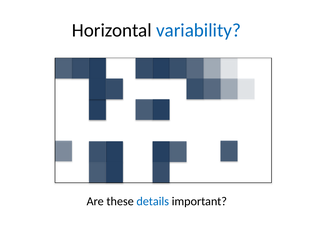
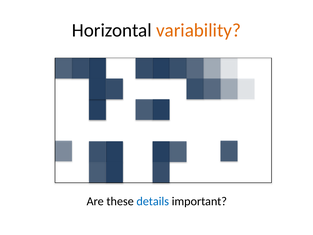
variability colour: blue -> orange
